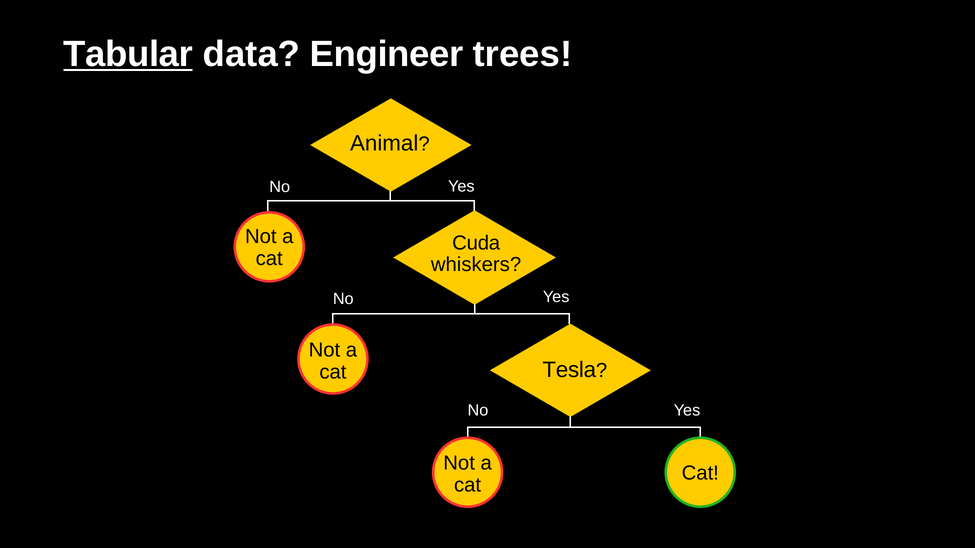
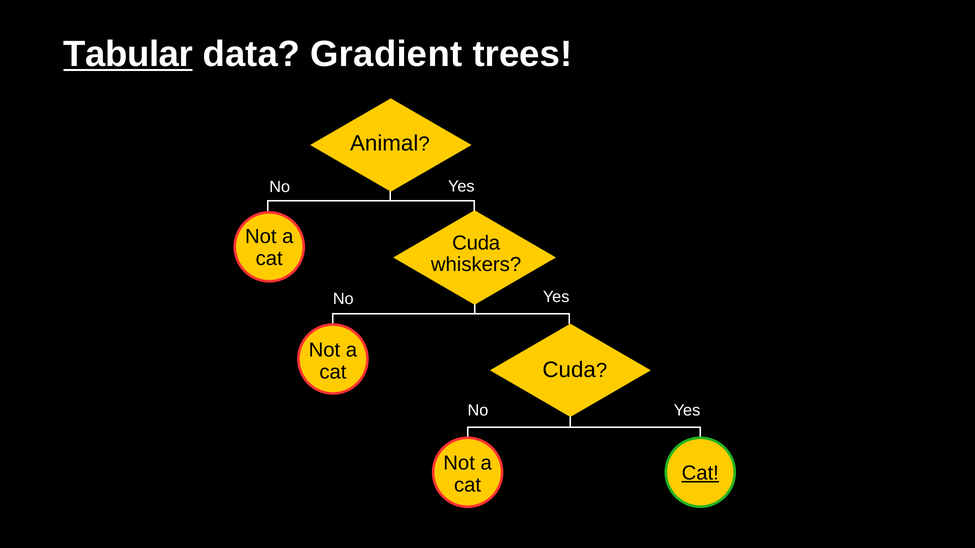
Engineer: Engineer -> Gradient
Tesla at (569, 370): Tesla -> Cuda
Cat at (700, 473) underline: none -> present
